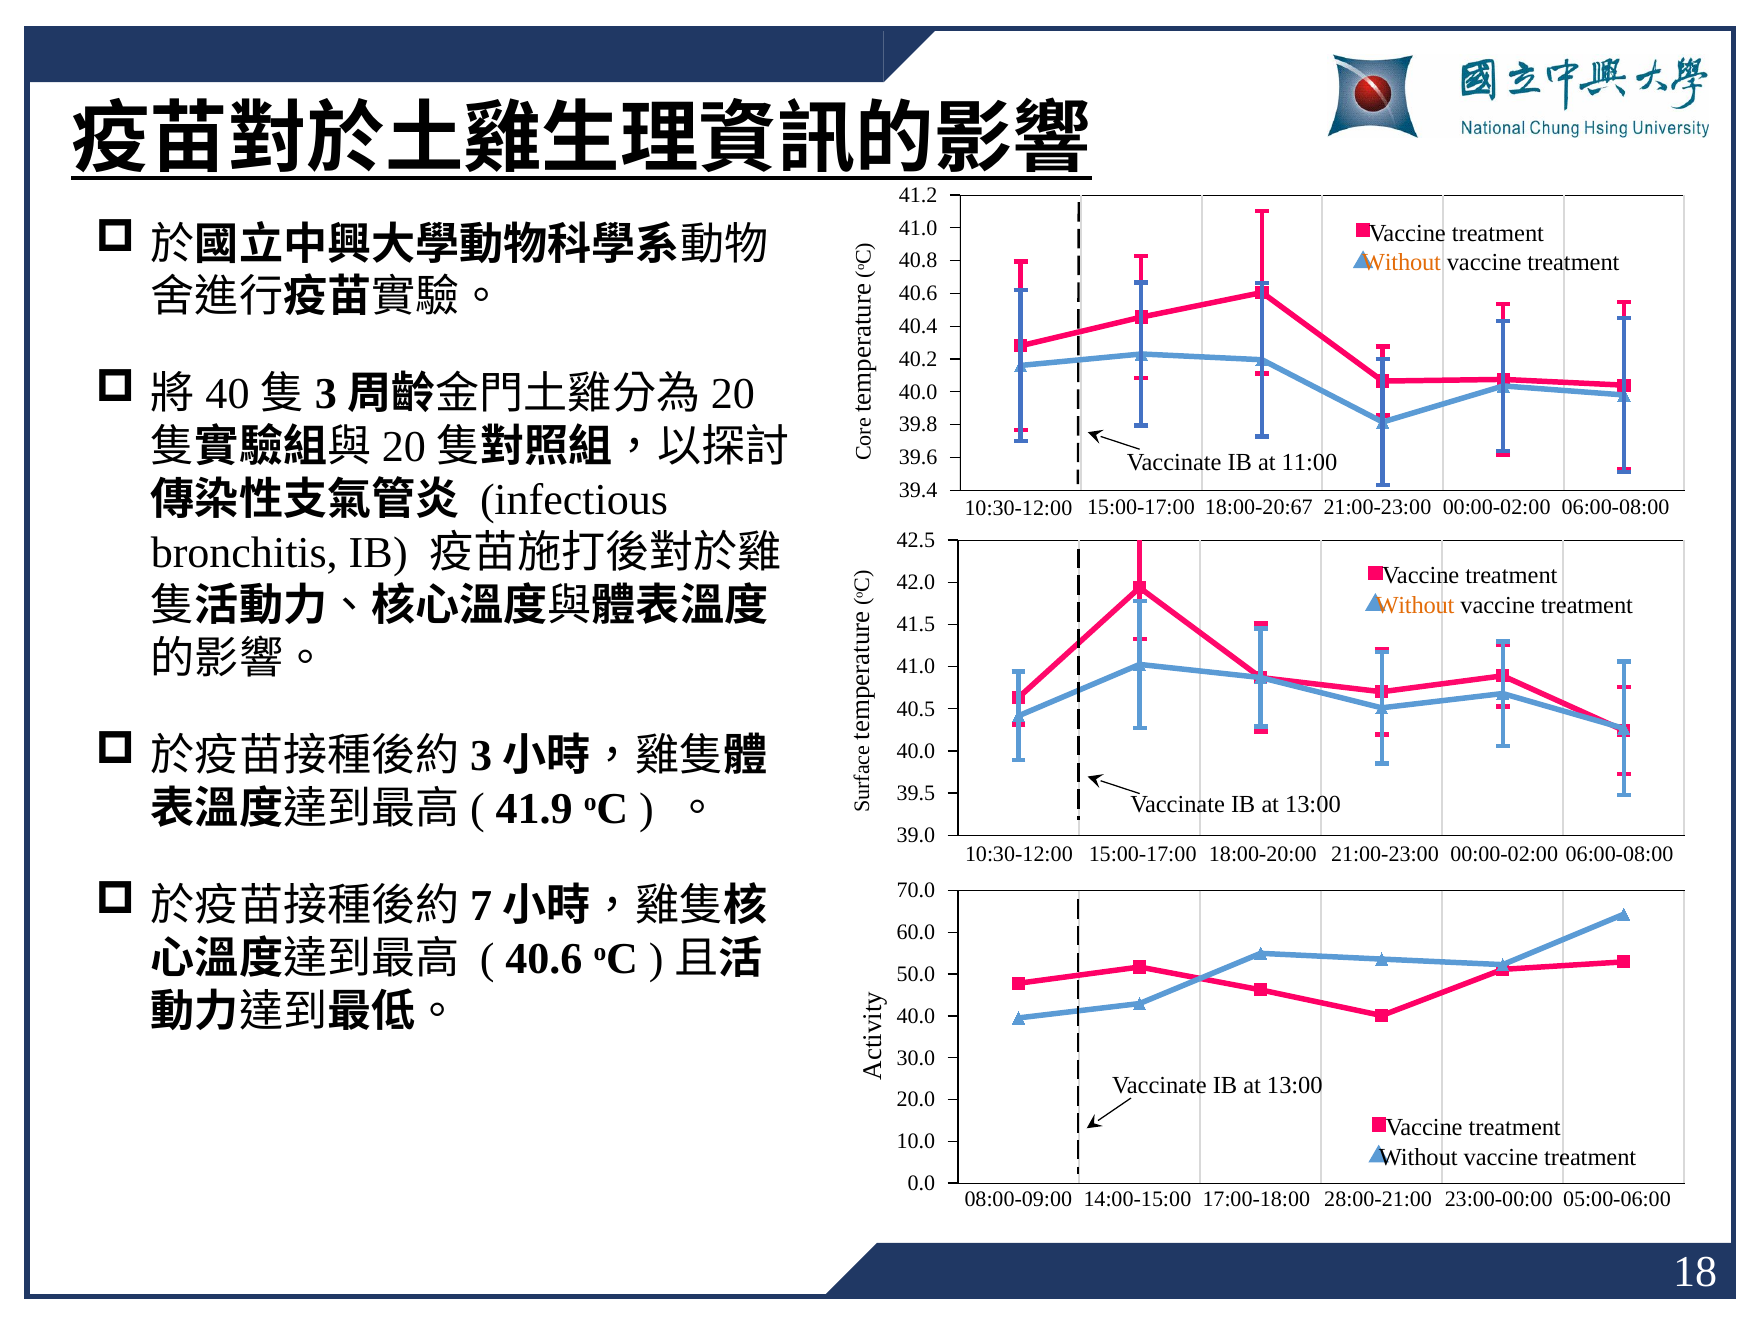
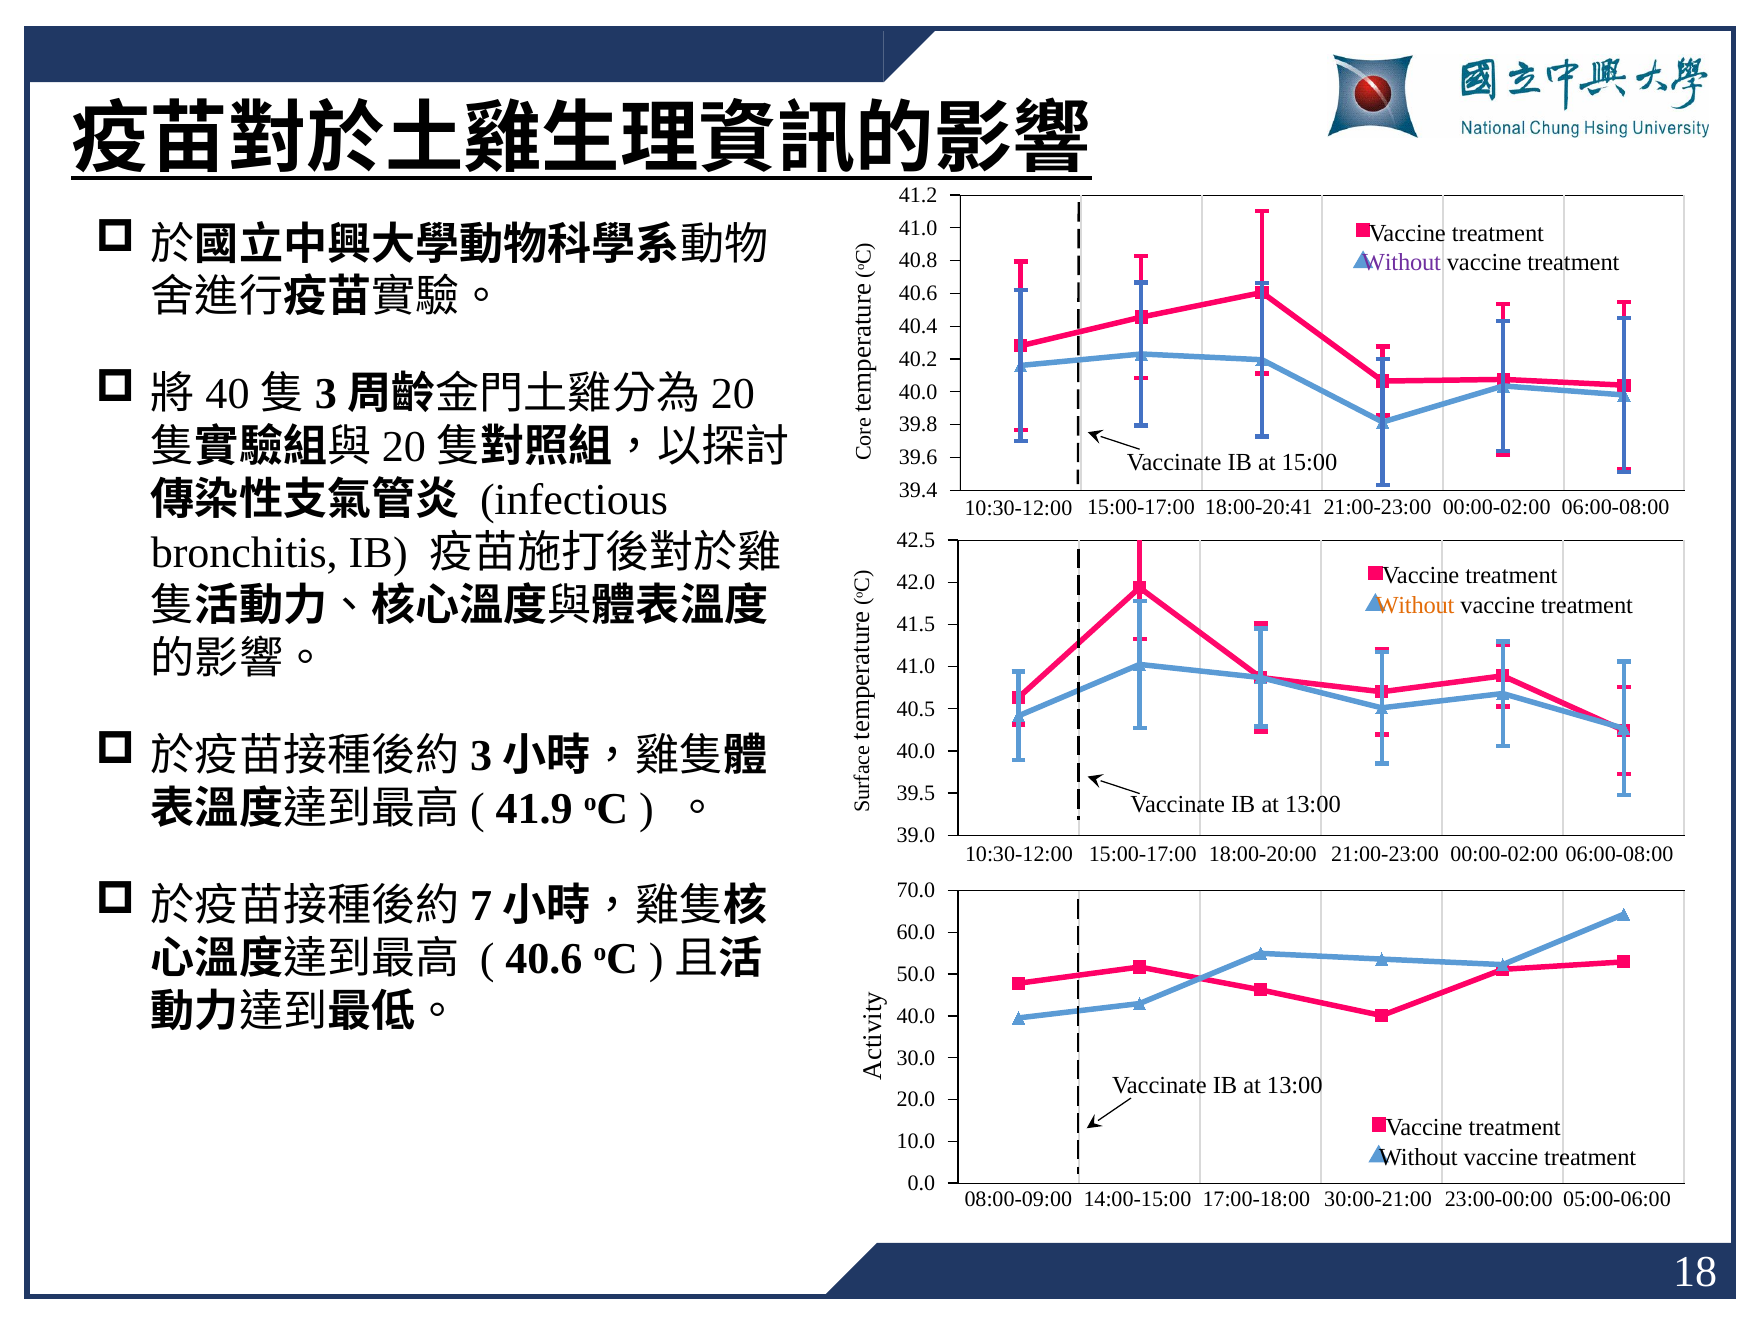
Without at (1401, 262) colour: orange -> purple
11:00: 11:00 -> 15:00
18:00-20:67: 18:00-20:67 -> 18:00-20:41
28:00-21:00: 28:00-21:00 -> 30:00-21:00
